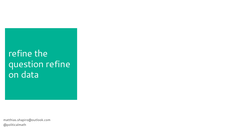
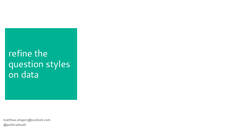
question refine: refine -> styles
